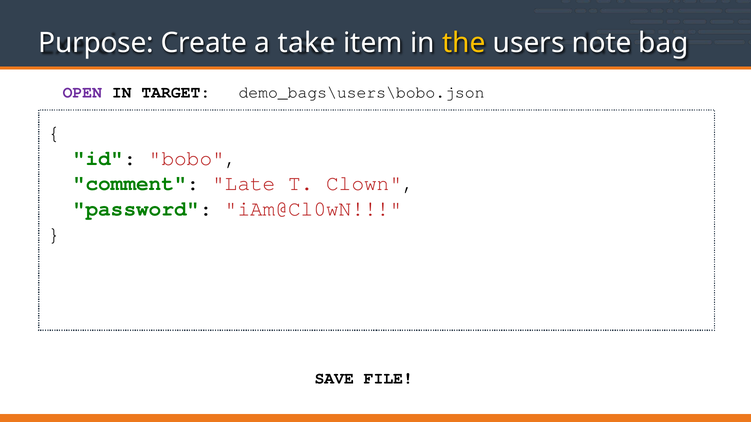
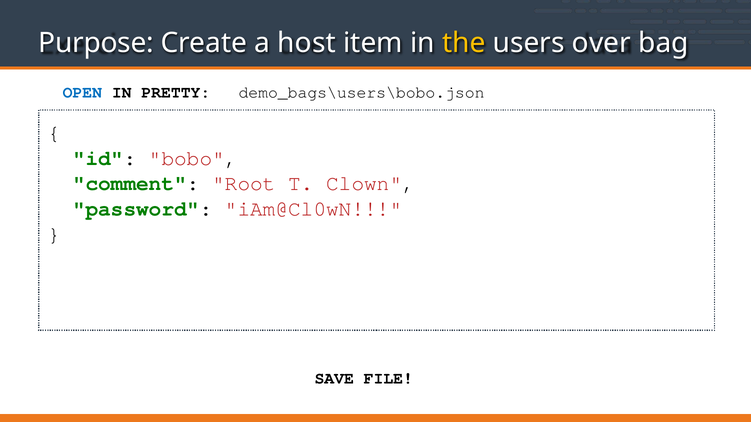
take: take -> host
note: note -> over
OPEN colour: purple -> blue
TARGET: TARGET -> PRETTY
Late: Late -> Root
